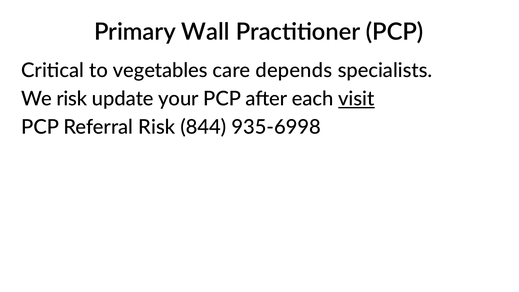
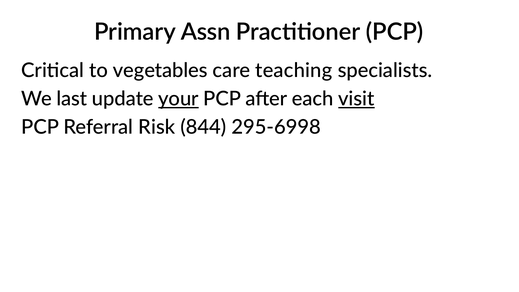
Wall: Wall -> Assn
depends: depends -> teaching
We risk: risk -> last
your underline: none -> present
935-6998: 935-6998 -> 295-6998
